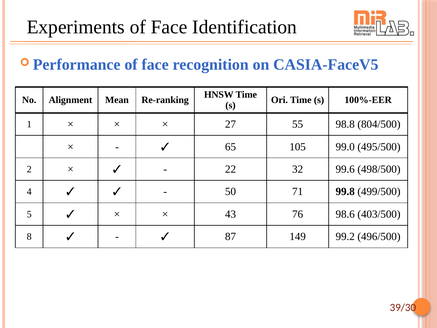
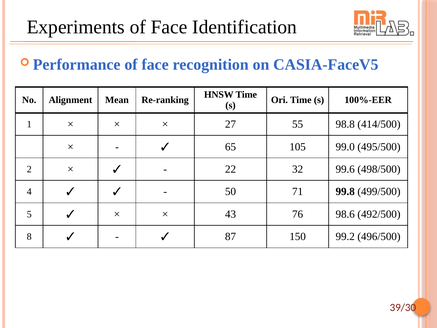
804/500: 804/500 -> 414/500
403/500: 403/500 -> 492/500
149: 149 -> 150
